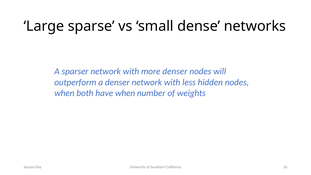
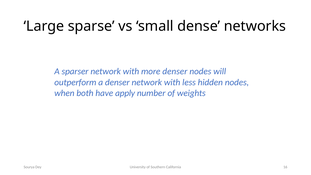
have when: when -> apply
